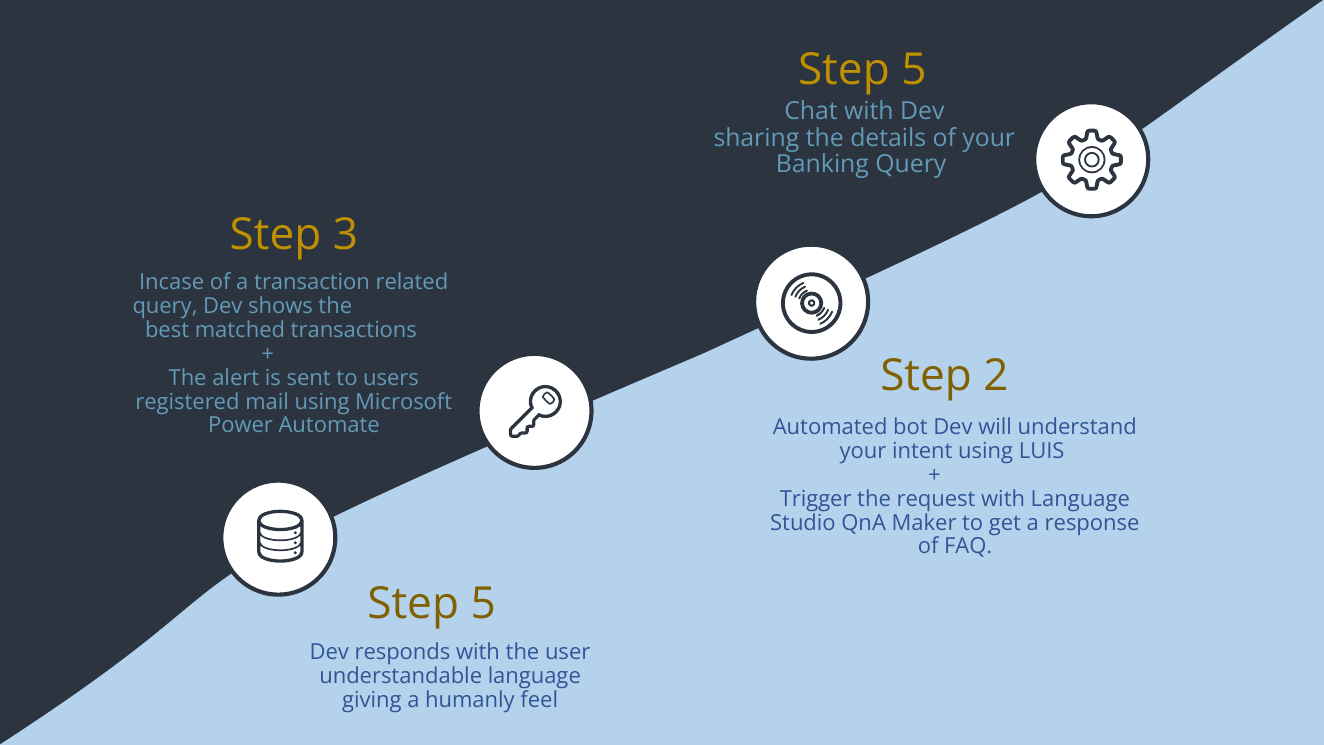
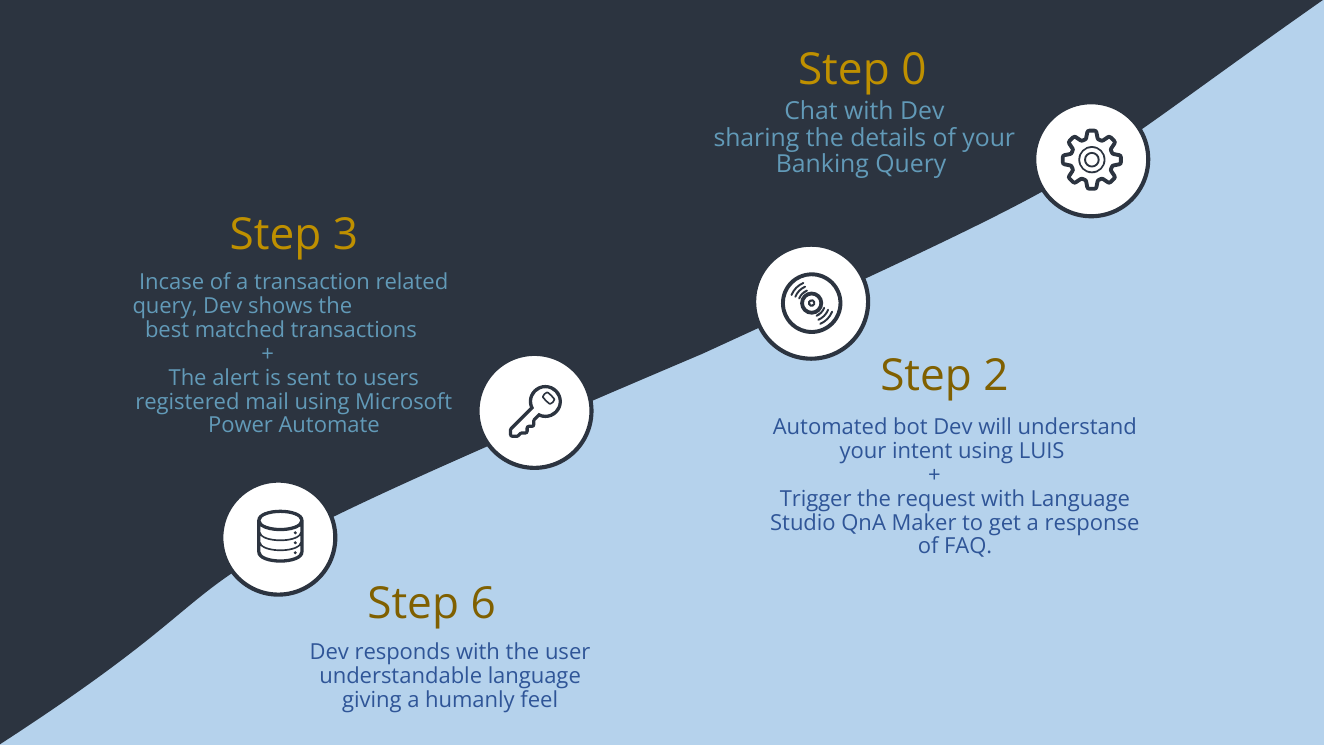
5 at (914, 70): 5 -> 0
5 at (483, 604): 5 -> 6
